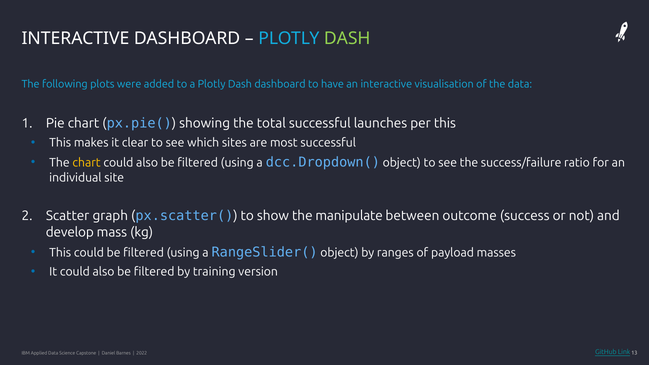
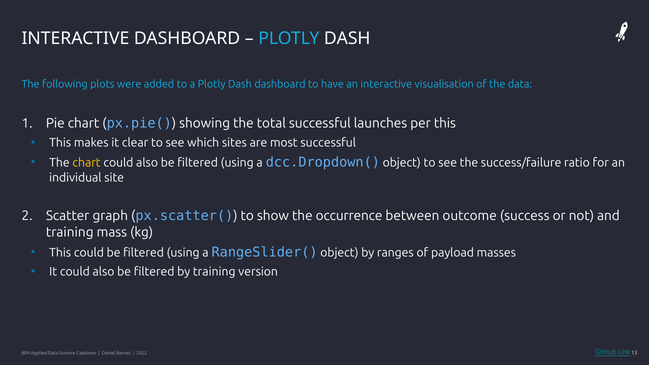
DASH at (347, 39) colour: light green -> white
manipulate: manipulate -> occurrence
develop at (70, 232): develop -> training
